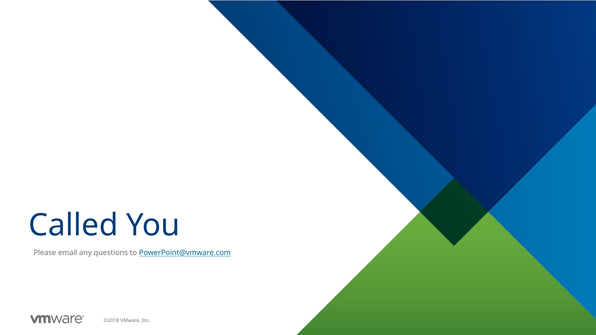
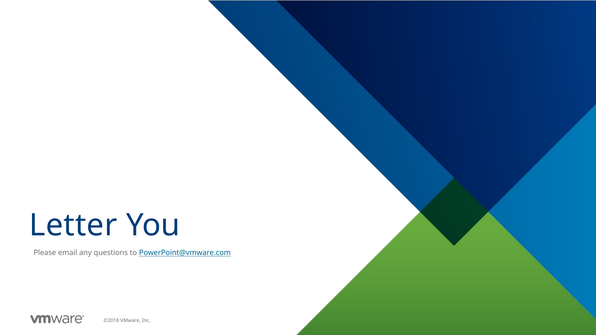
Called: Called -> Letter
